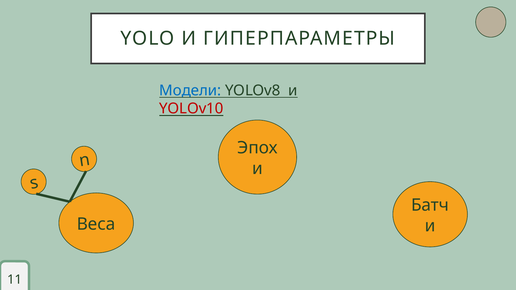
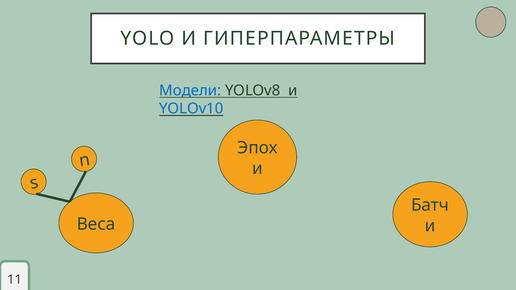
YOLOv10 colour: red -> blue
